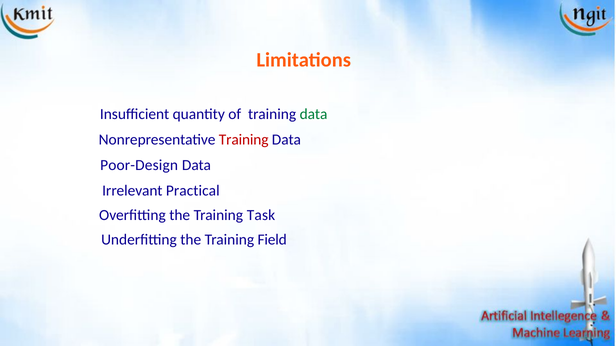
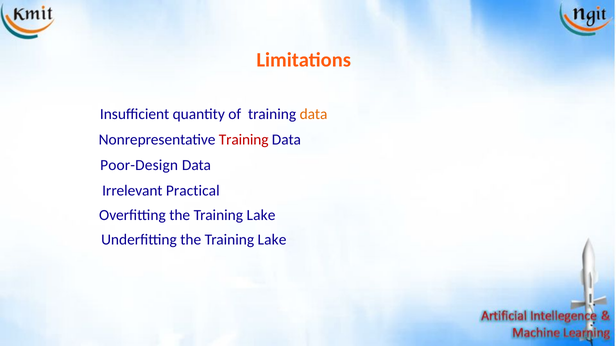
data at (314, 115) colour: green -> orange
Overfitting the Training Task: Task -> Lake
Underfitting the Training Field: Field -> Lake
